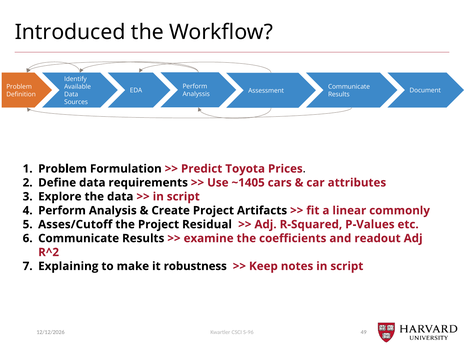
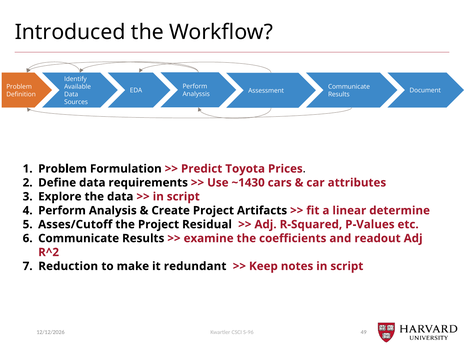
~1405: ~1405 -> ~1430
commonly: commonly -> determine
Explaining: Explaining -> Reduction
robustness: robustness -> redundant
